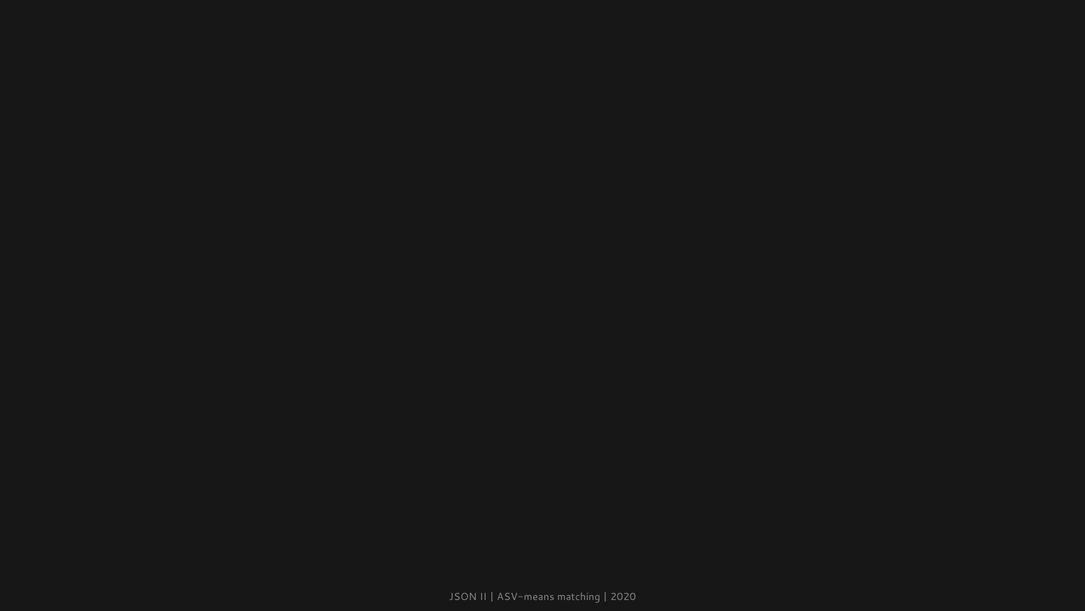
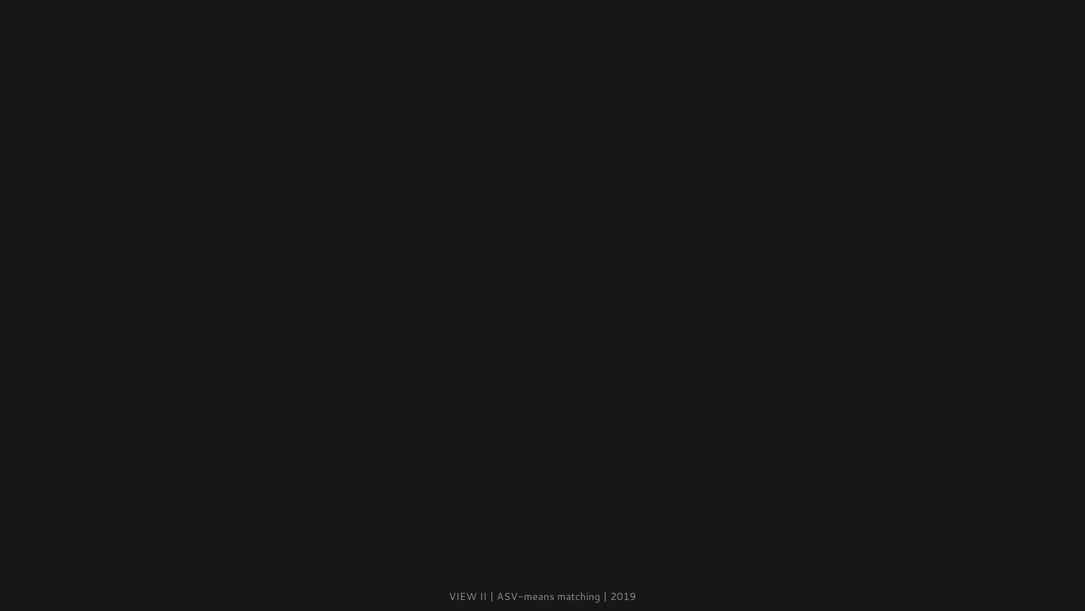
JSON: JSON -> VIEW
2020: 2020 -> 2019
